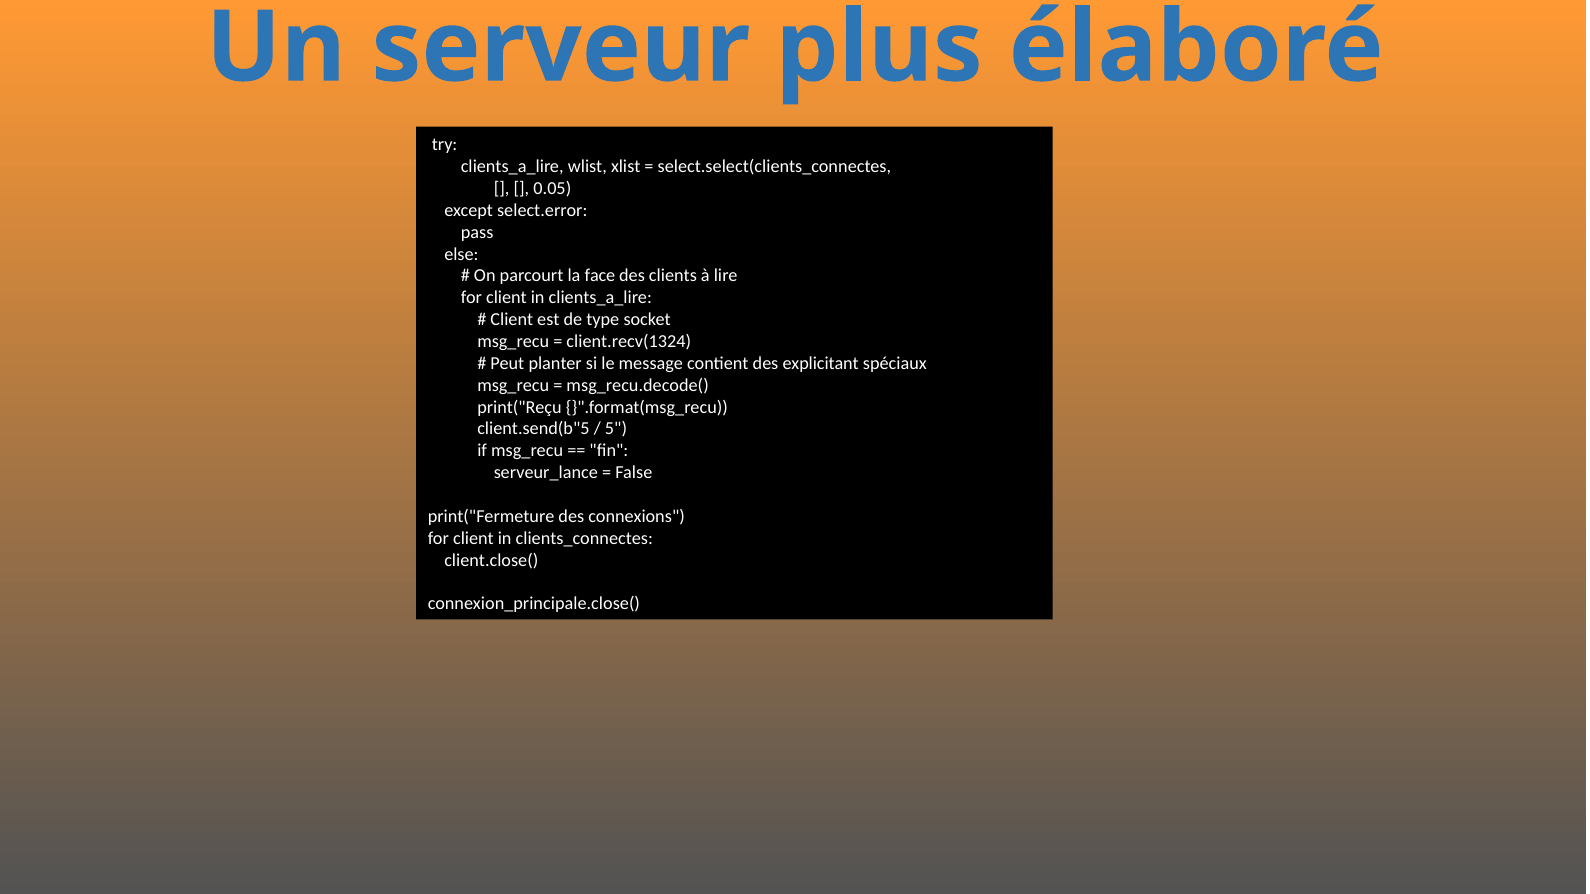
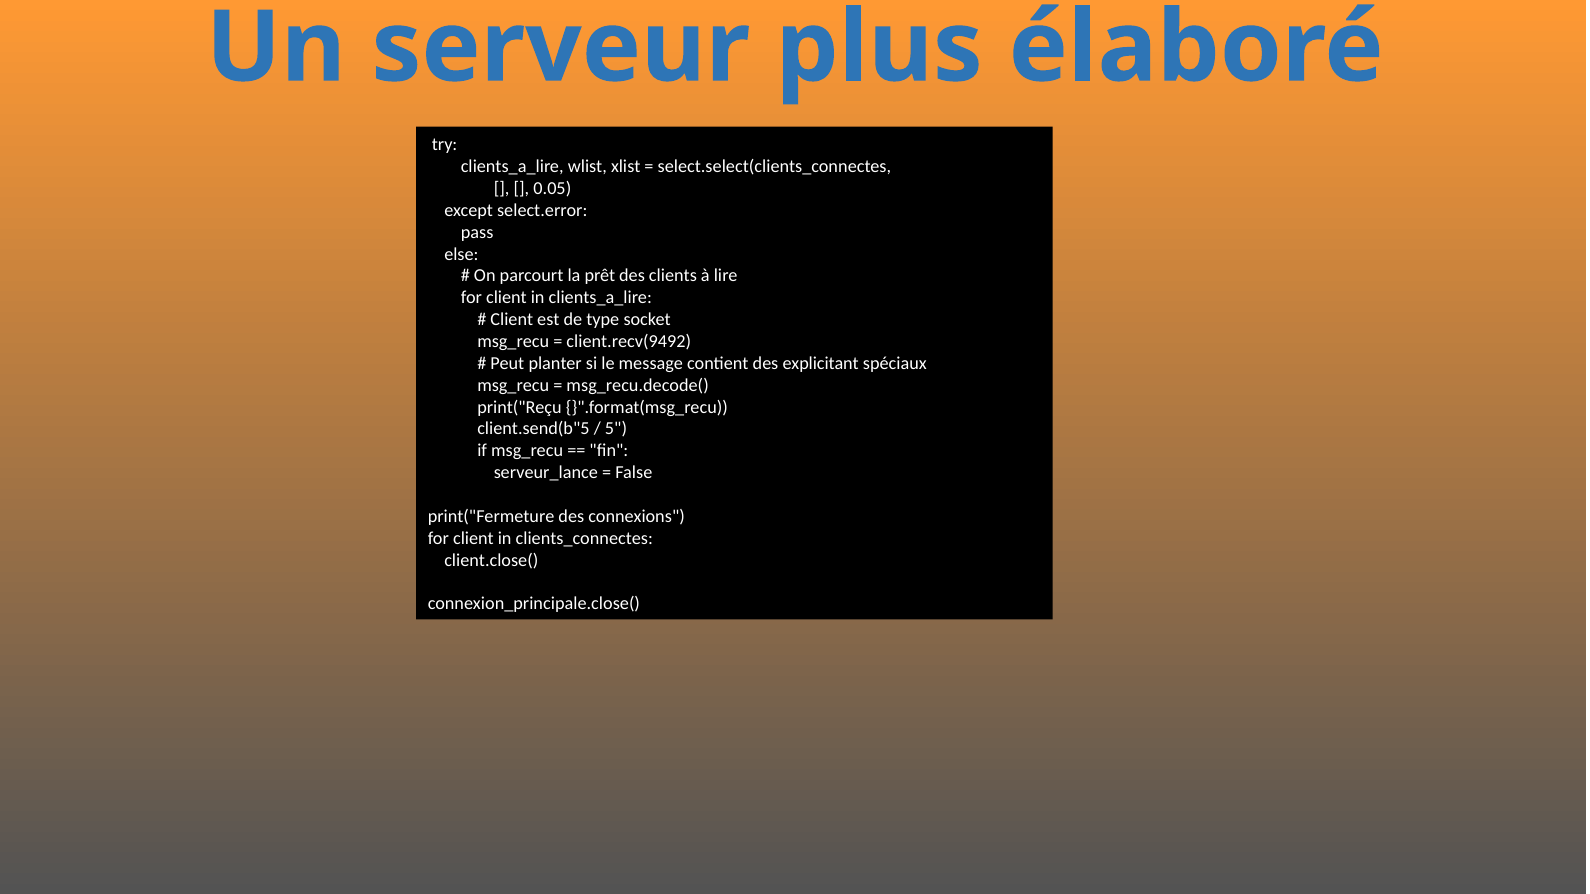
face: face -> prêt
client.recv(1324: client.recv(1324 -> client.recv(9492
